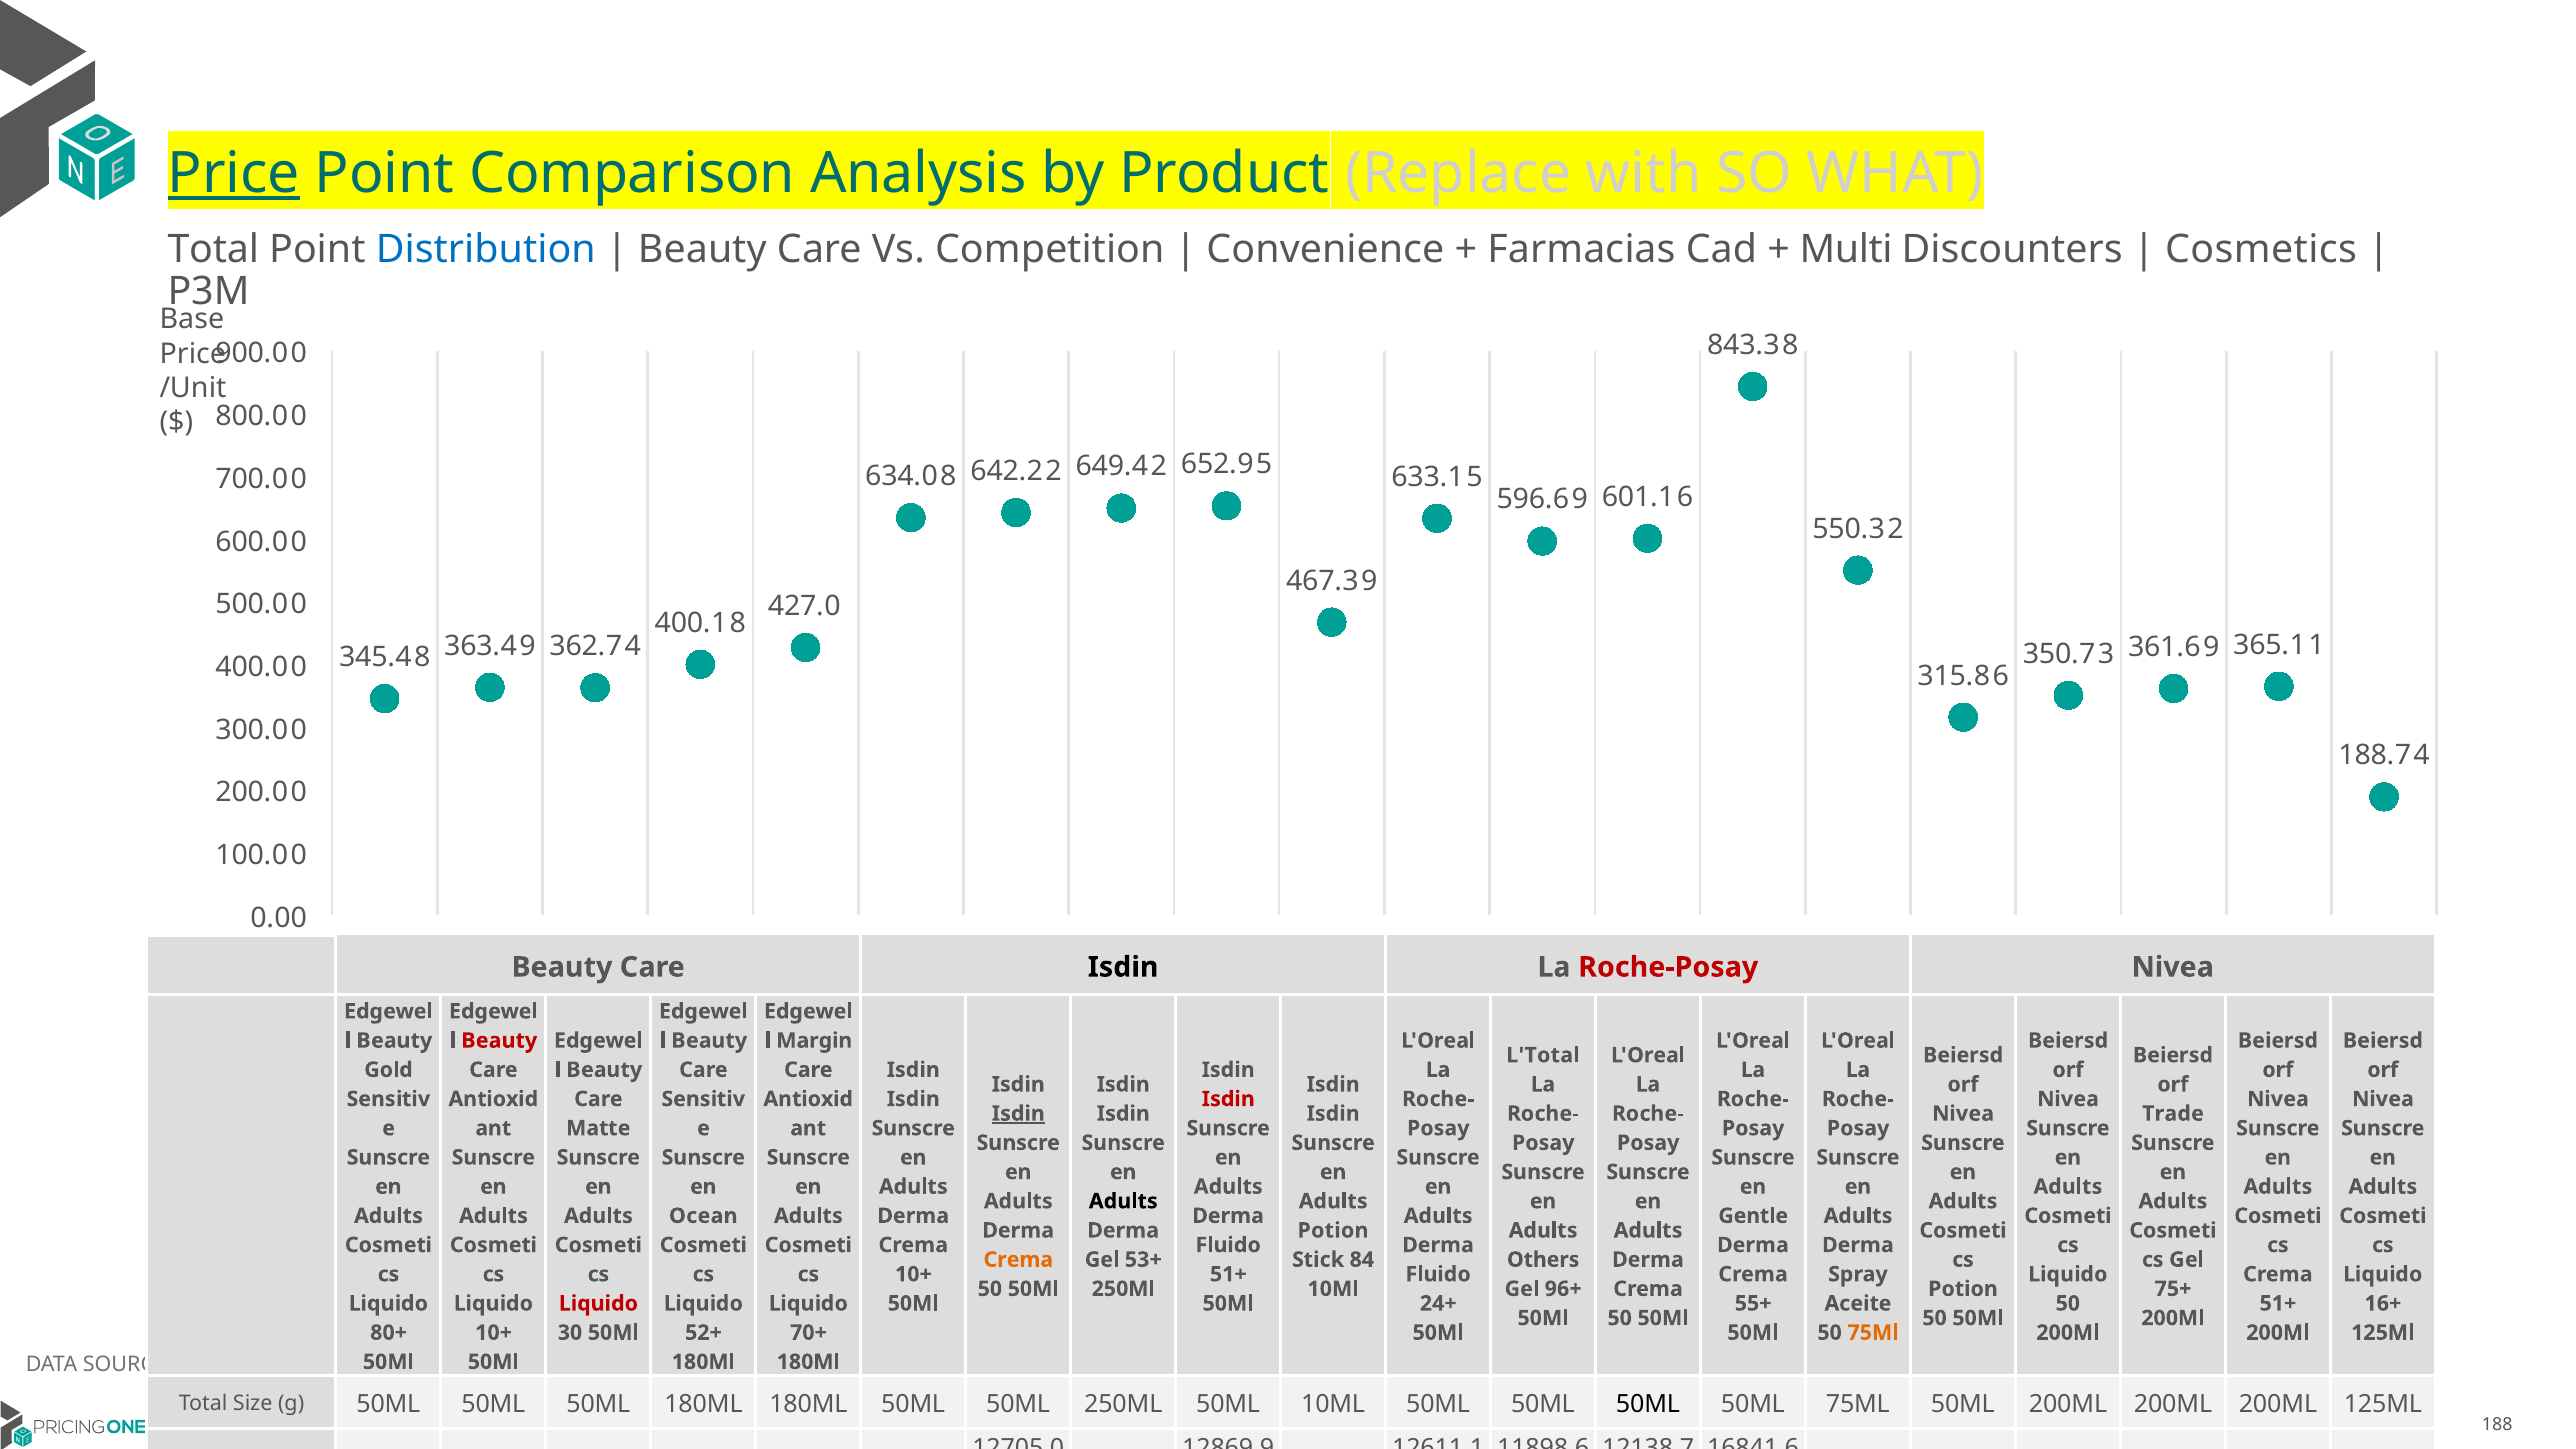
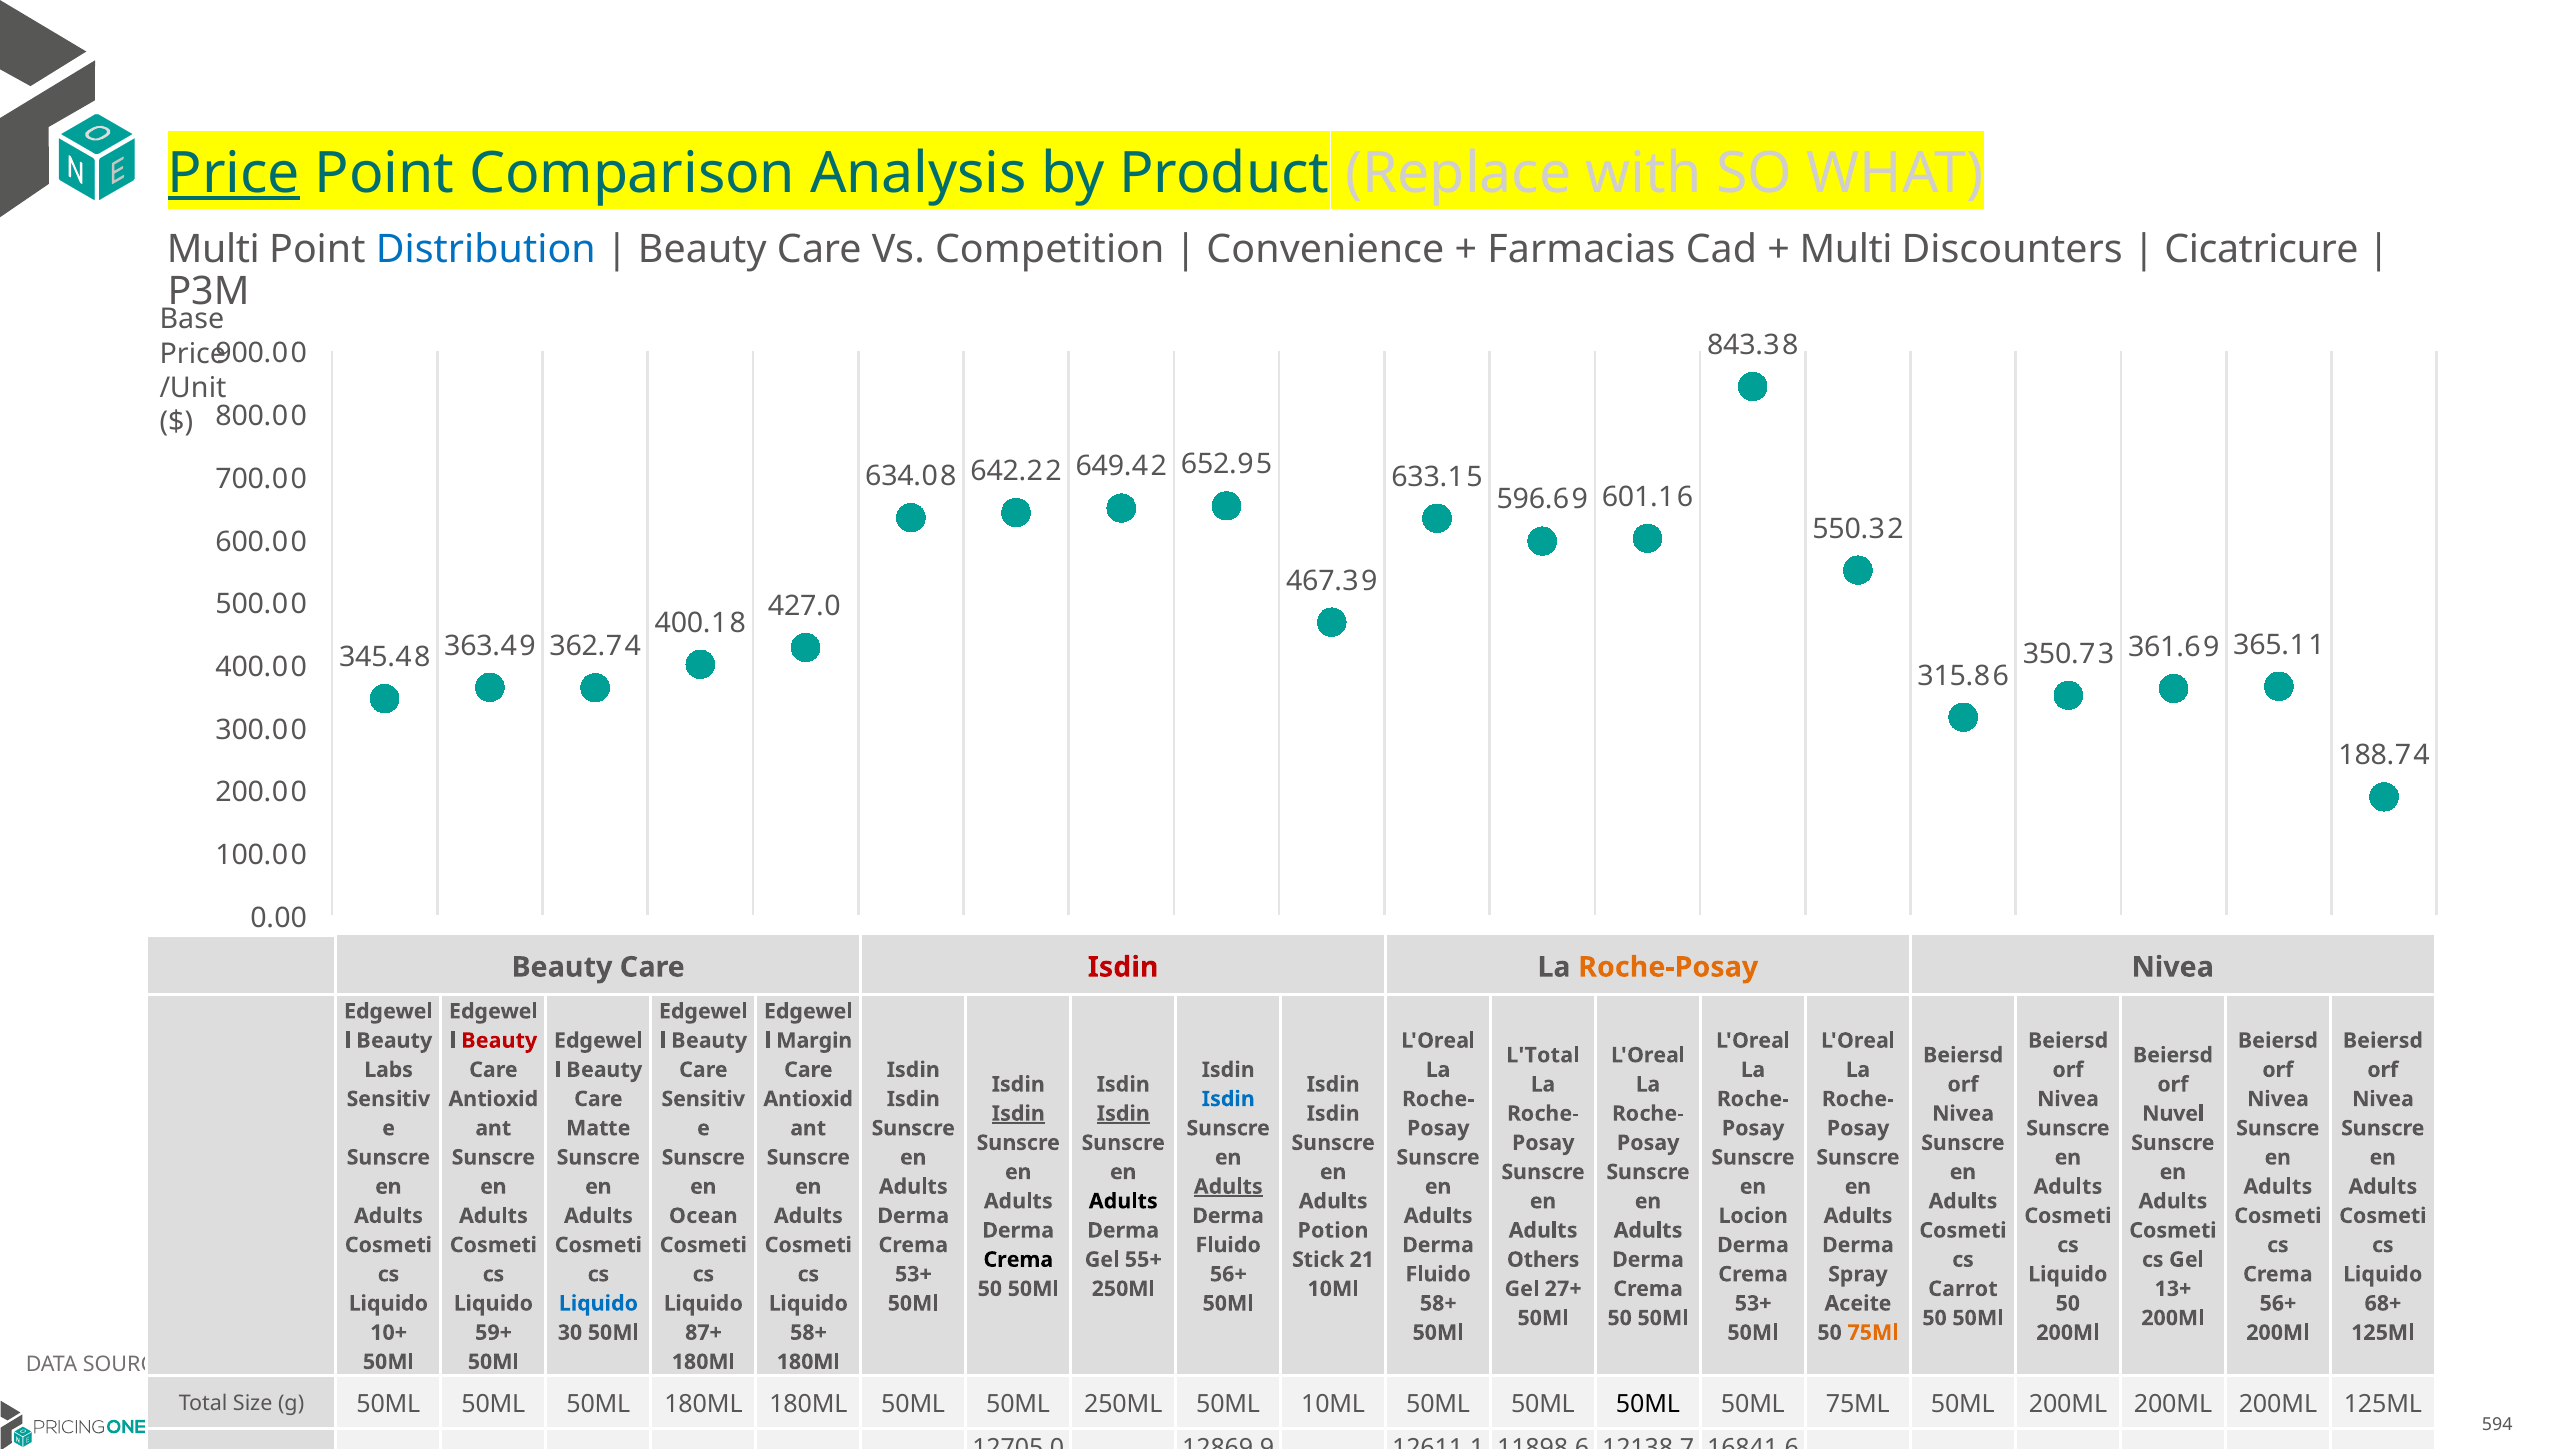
Total at (213, 249): Total -> Multi
Cosmetics: Cosmetics -> Cicatricure
Isdin at (1123, 967) colour: black -> red
Roche-Posay colour: red -> orange
Gold: Gold -> Labs
Isdin at (1228, 1099) colour: red -> blue
Isdin at (1123, 1114) underline: none -> present
Trade at (2173, 1114): Trade -> Nuvel
Adults at (1228, 1187) underline: none -> present
Gentle: Gentle -> Locion
Crema at (1018, 1260) colour: orange -> black
53+: 53+ -> 55+
84: 84 -> 21
10+ at (913, 1274): 10+ -> 53+
51+ at (1228, 1274): 51+ -> 56+
96+: 96+ -> 27+
Potion at (1963, 1289): Potion -> Carrot
75+: 75+ -> 13+
Liquido at (598, 1304) colour: red -> blue
24+ at (1438, 1304): 24+ -> 58+
55+ at (1753, 1304): 55+ -> 53+
51+ at (2278, 1304): 51+ -> 56+
16+: 16+ -> 68+
80+: 80+ -> 10+
10+ at (494, 1333): 10+ -> 59+
52+: 52+ -> 87+
70+ at (808, 1333): 70+ -> 58+
188: 188 -> 594
